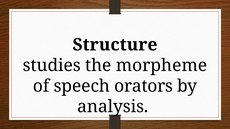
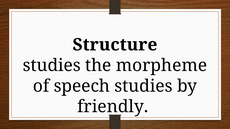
speech orators: orators -> studies
analysis: analysis -> friendly
